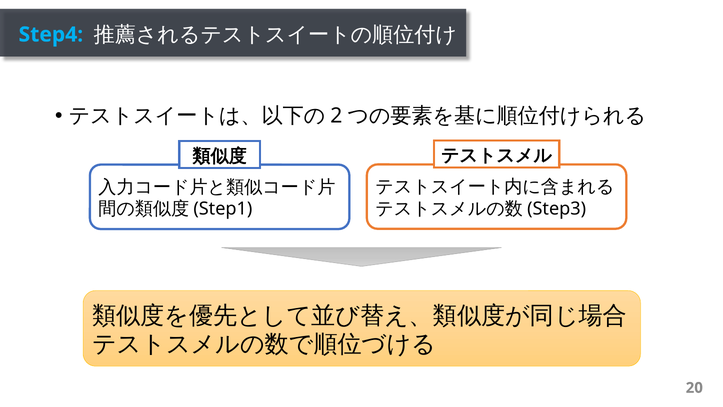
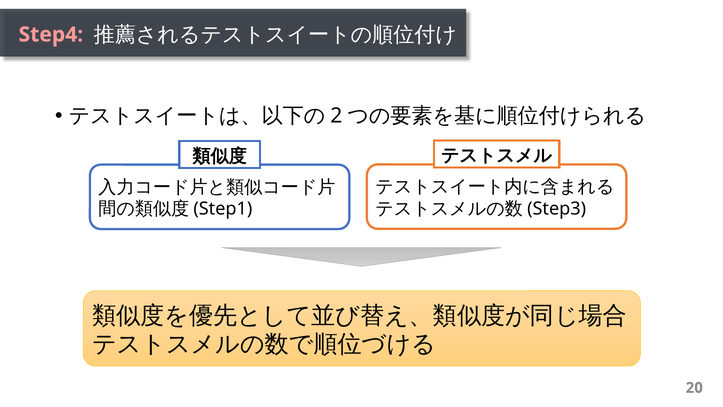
Step4 colour: light blue -> pink
